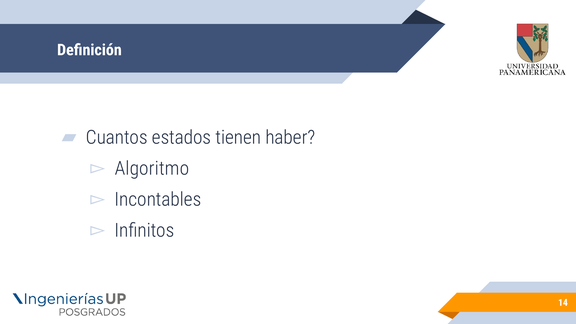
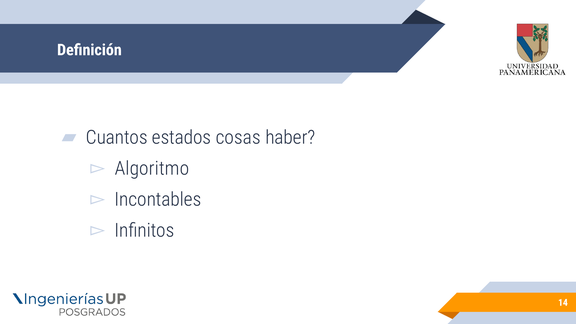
tienen: tienen -> cosas
